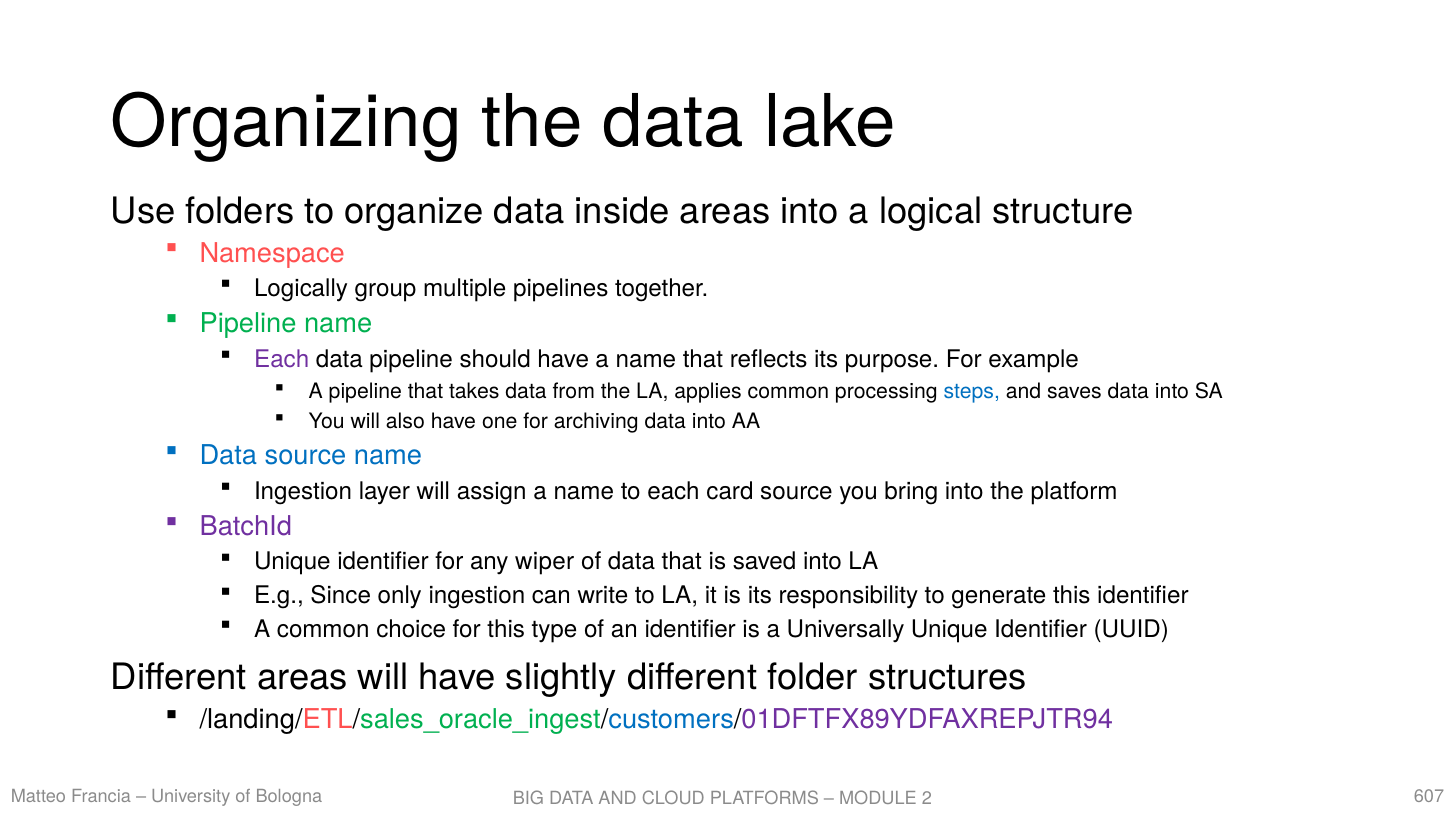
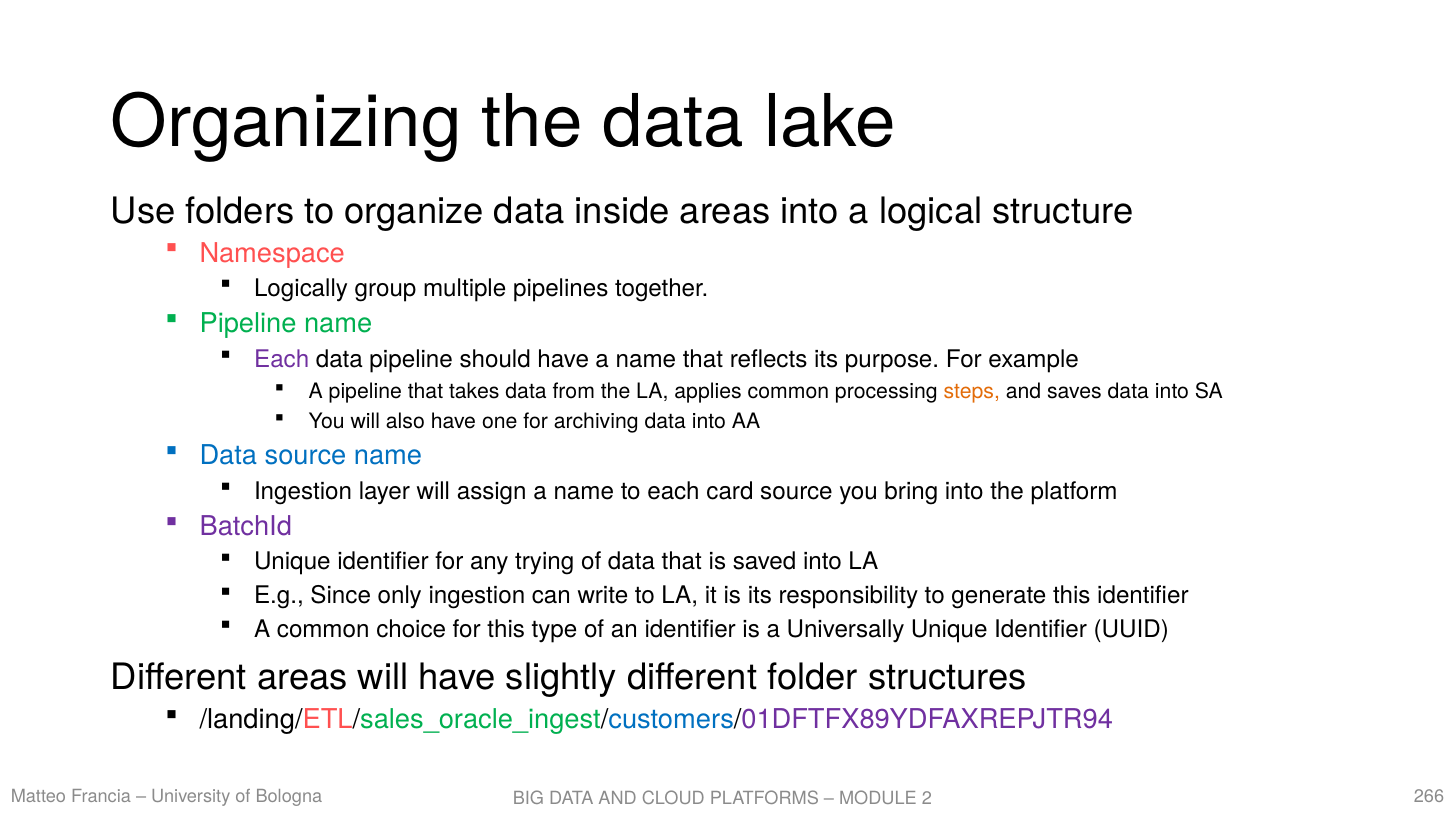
steps colour: blue -> orange
wiper: wiper -> trying
607: 607 -> 266
